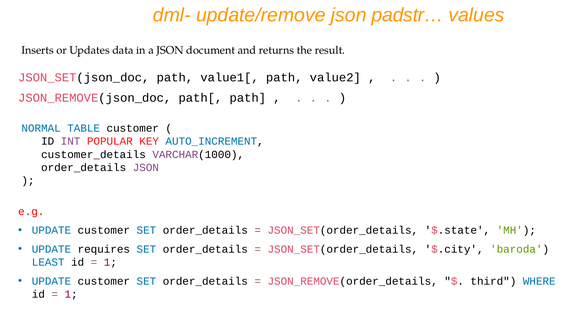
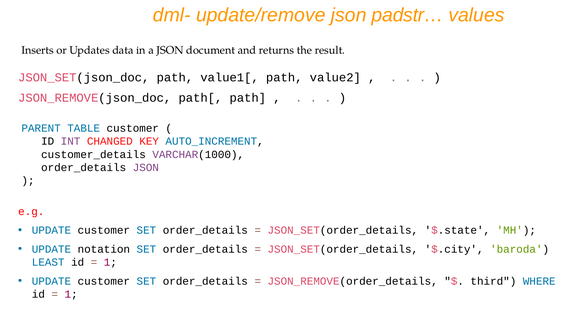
NORMAL: NORMAL -> PARENT
POPULAR: POPULAR -> CHANGED
requires: requires -> notation
